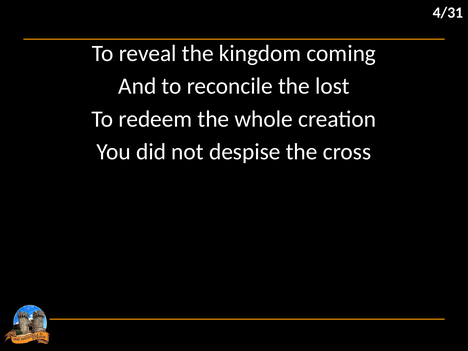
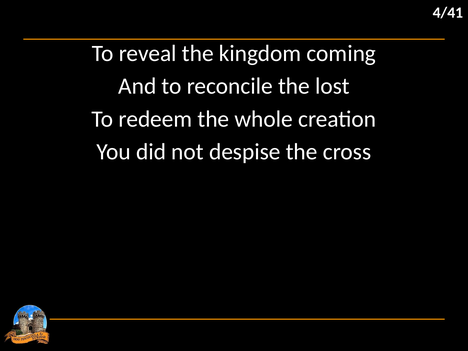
4/31: 4/31 -> 4/41
